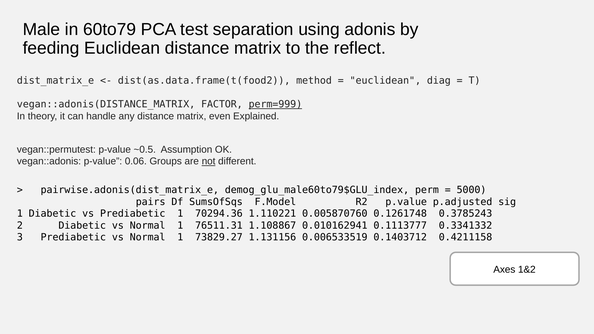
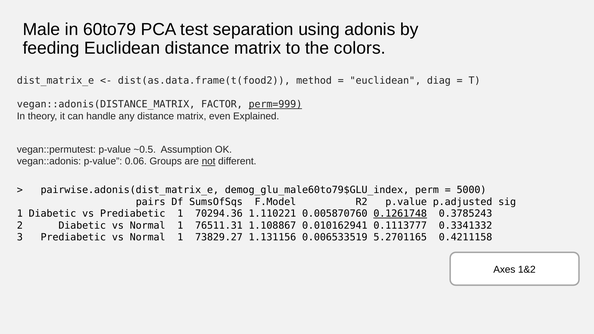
reflect: reflect -> colors
0.1261748 underline: none -> present
0.1403712: 0.1403712 -> 5.2701165
